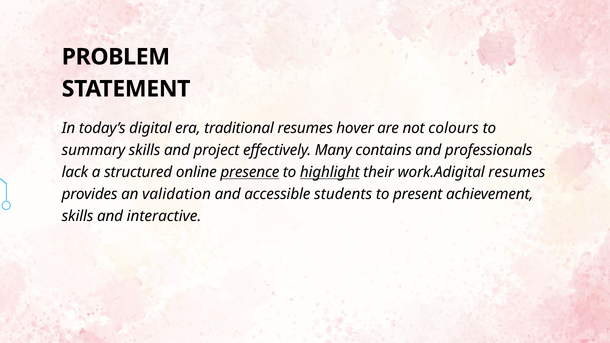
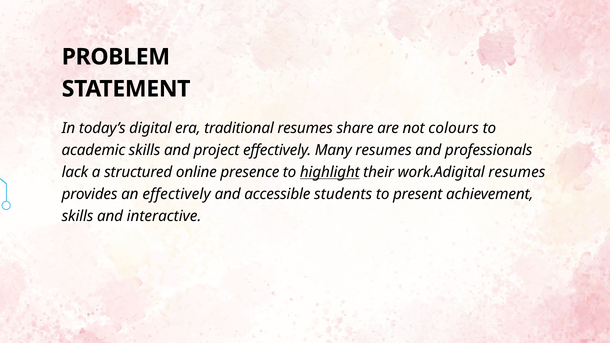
hover: hover -> share
summary: summary -> academic
Many contains: contains -> resumes
presence underline: present -> none
an validation: validation -> effectively
